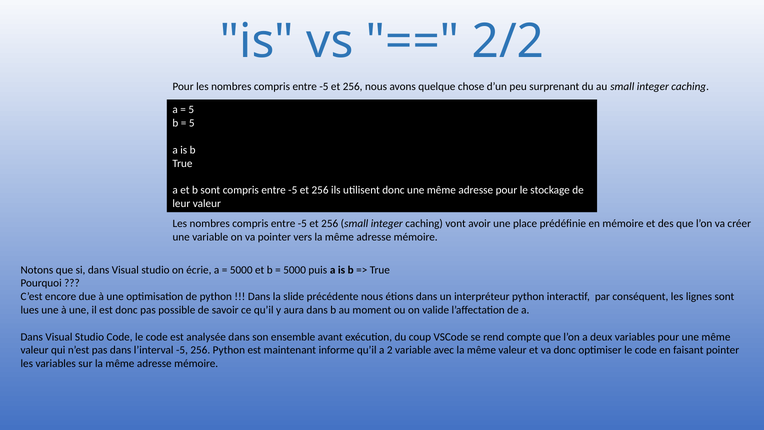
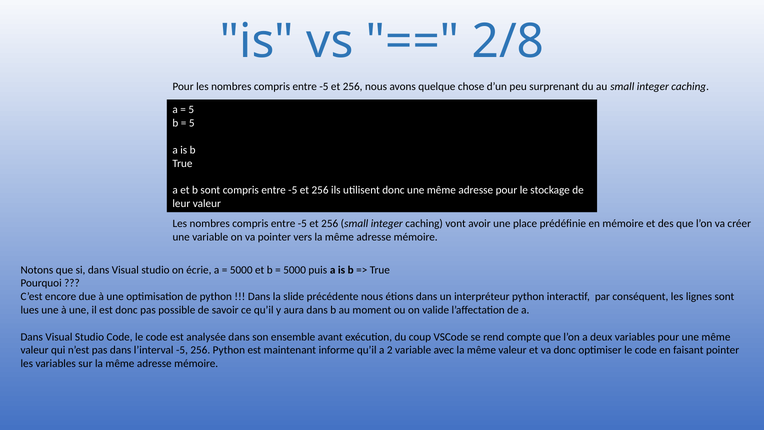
2/2: 2/2 -> 2/8
